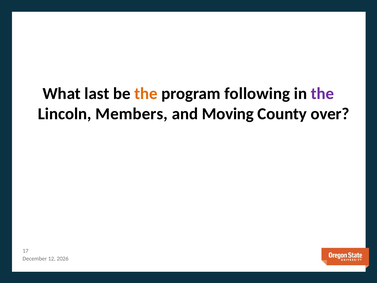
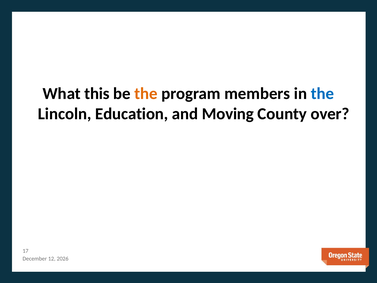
last: last -> this
following: following -> members
the at (322, 94) colour: purple -> blue
Members: Members -> Education
